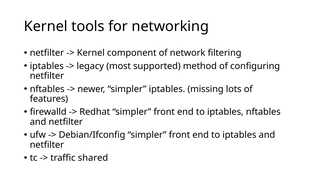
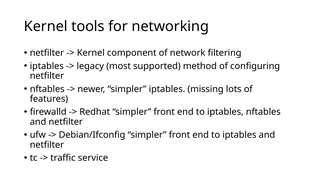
shared: shared -> service
